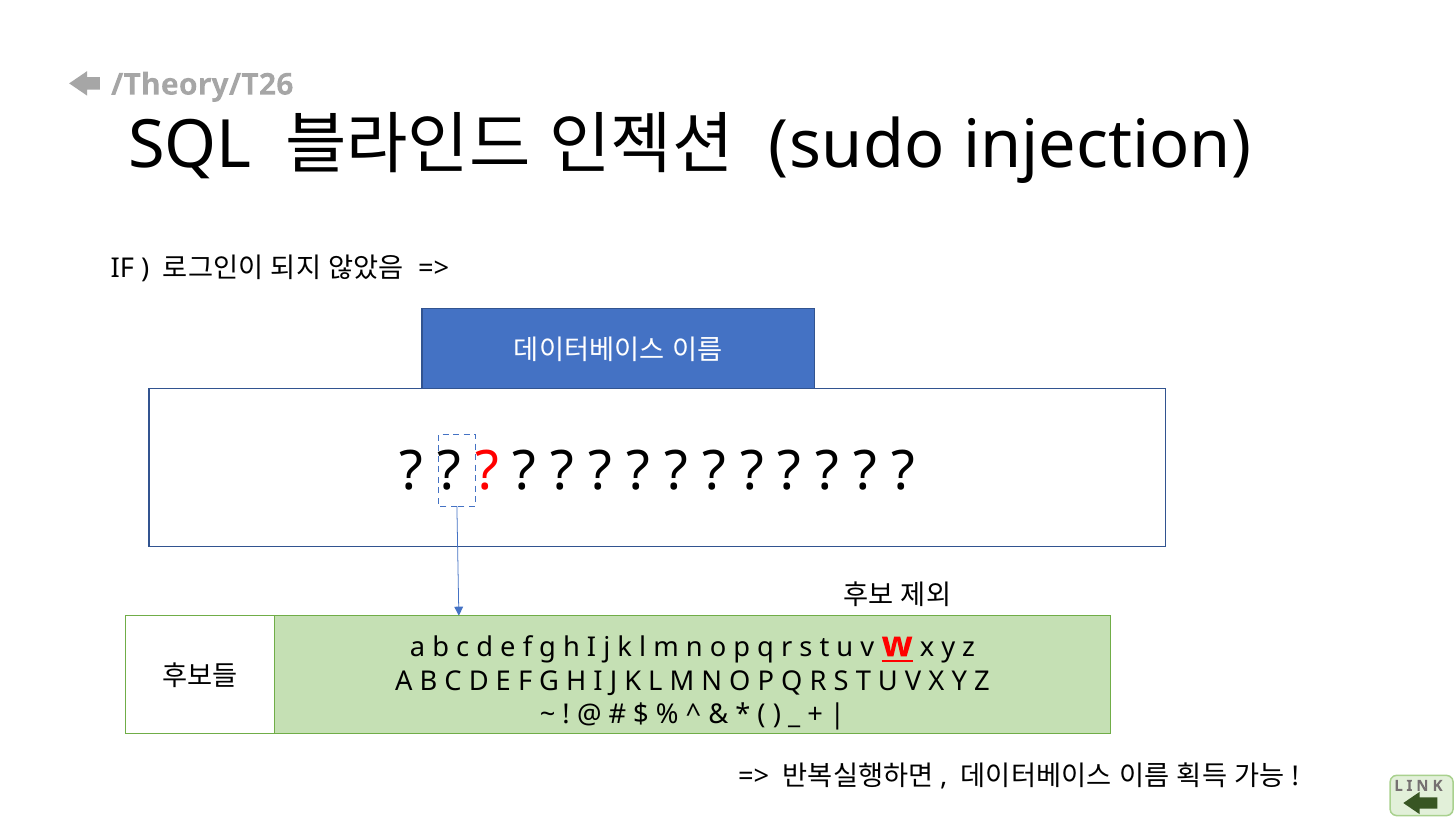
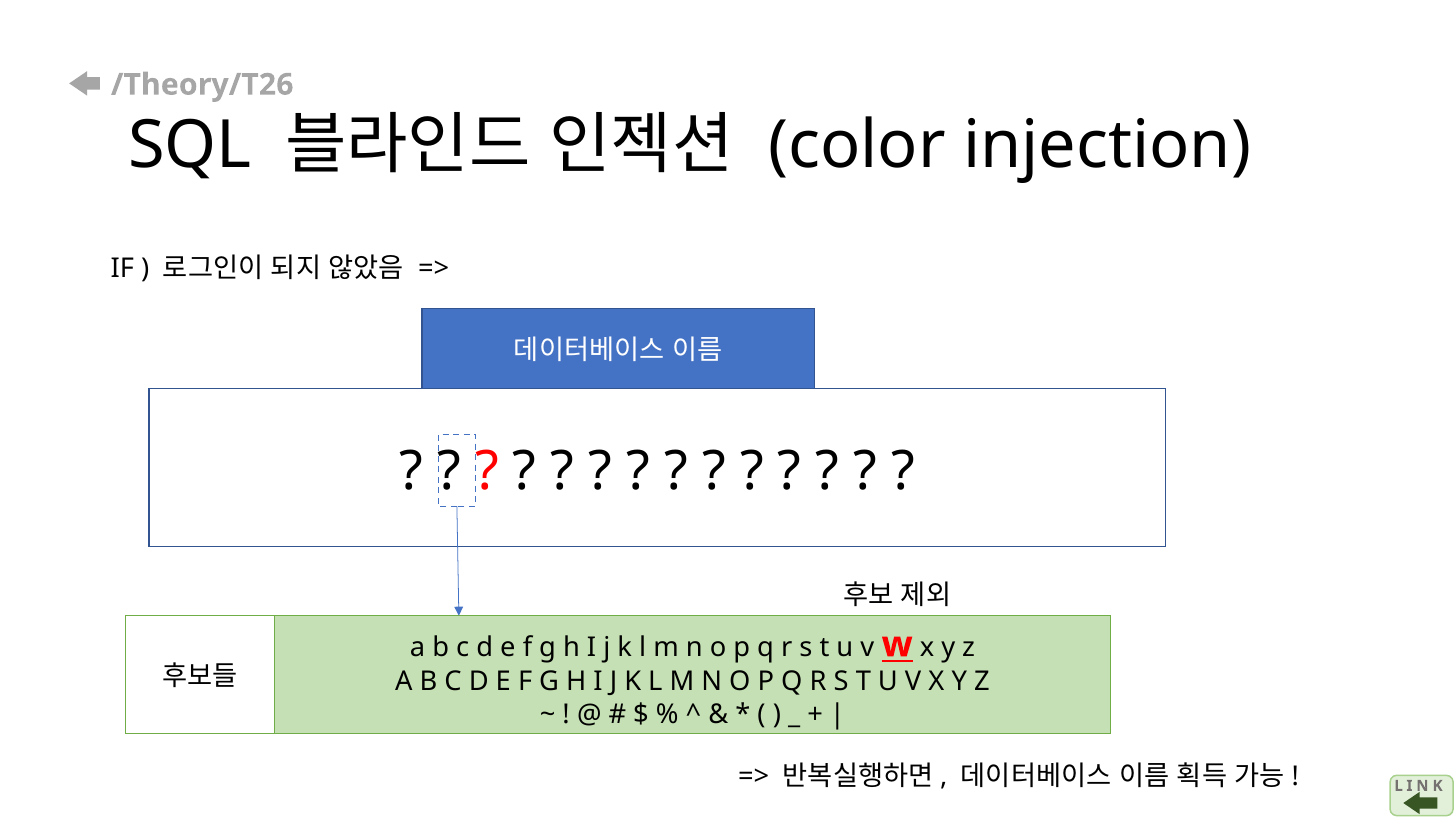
sudo: sudo -> color
